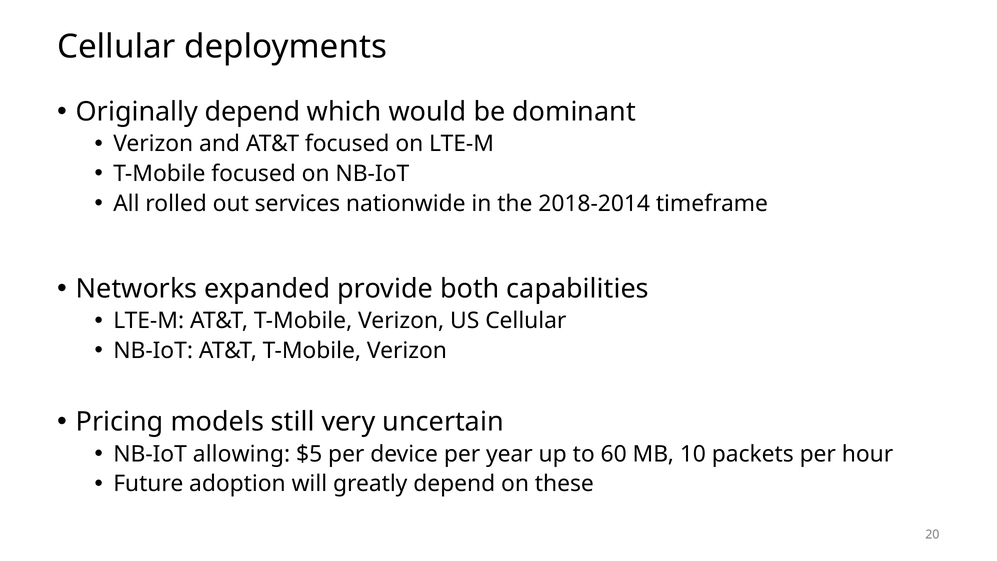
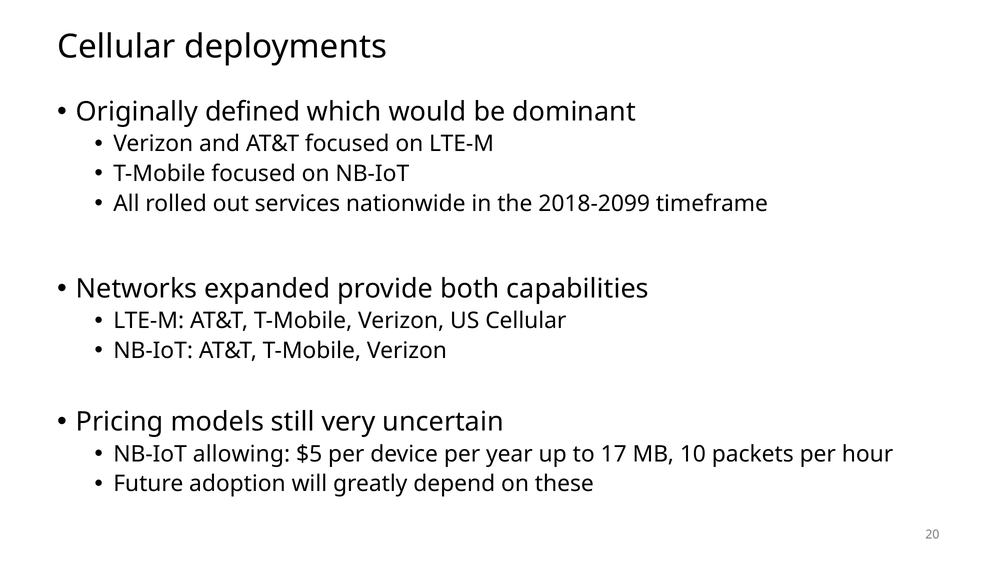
Originally depend: depend -> defined
2018-2014: 2018-2014 -> 2018-2099
60: 60 -> 17
